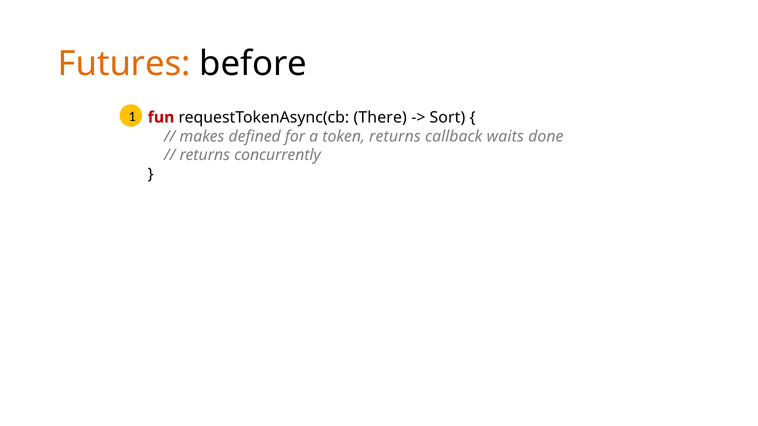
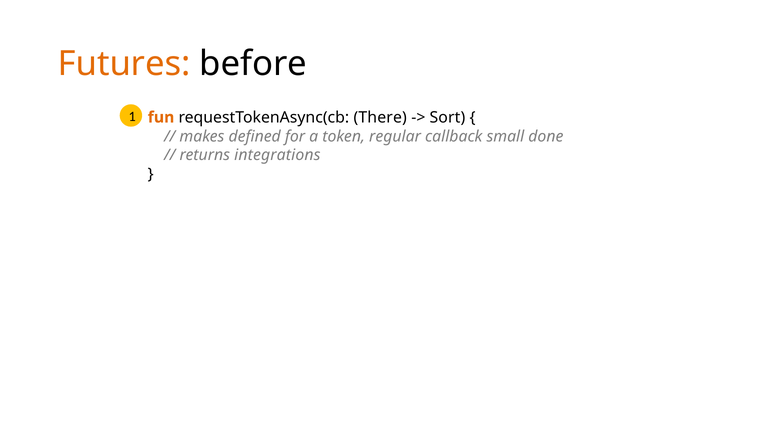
fun colour: red -> orange
token returns: returns -> regular
waits: waits -> small
concurrently: concurrently -> integrations
